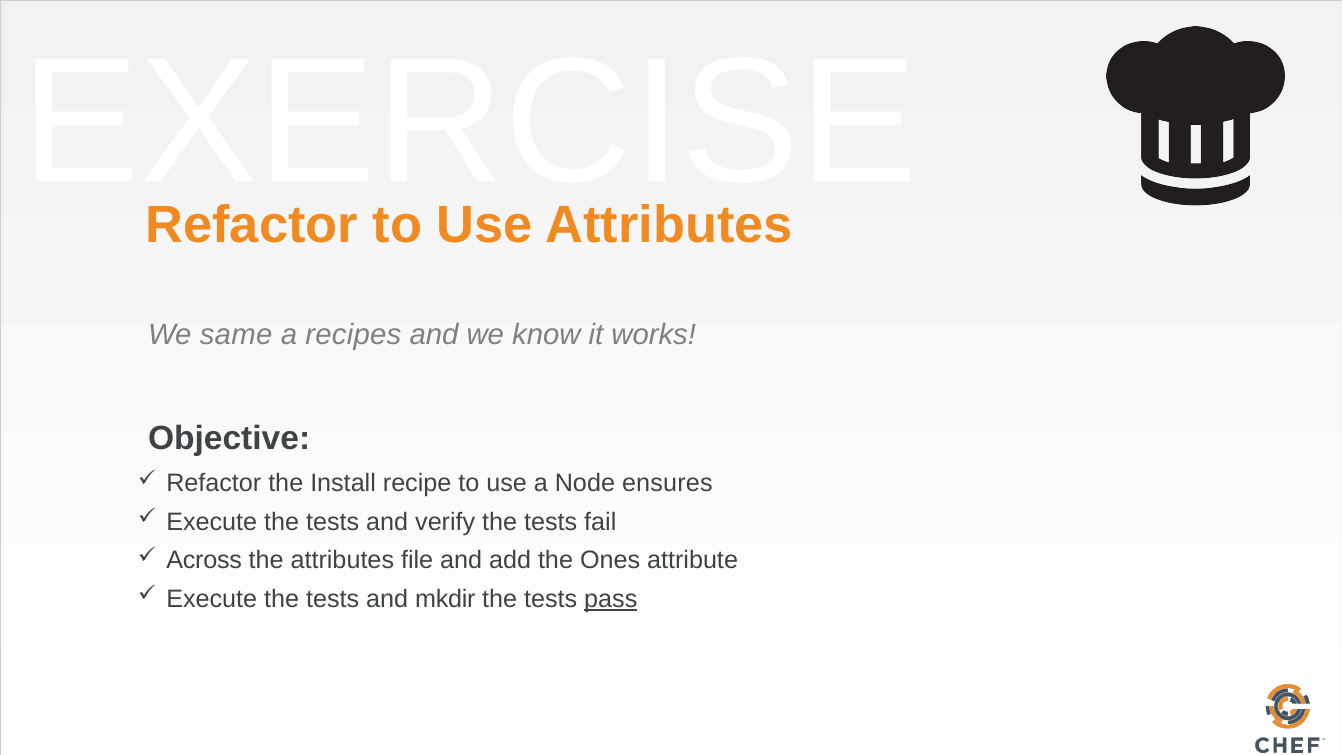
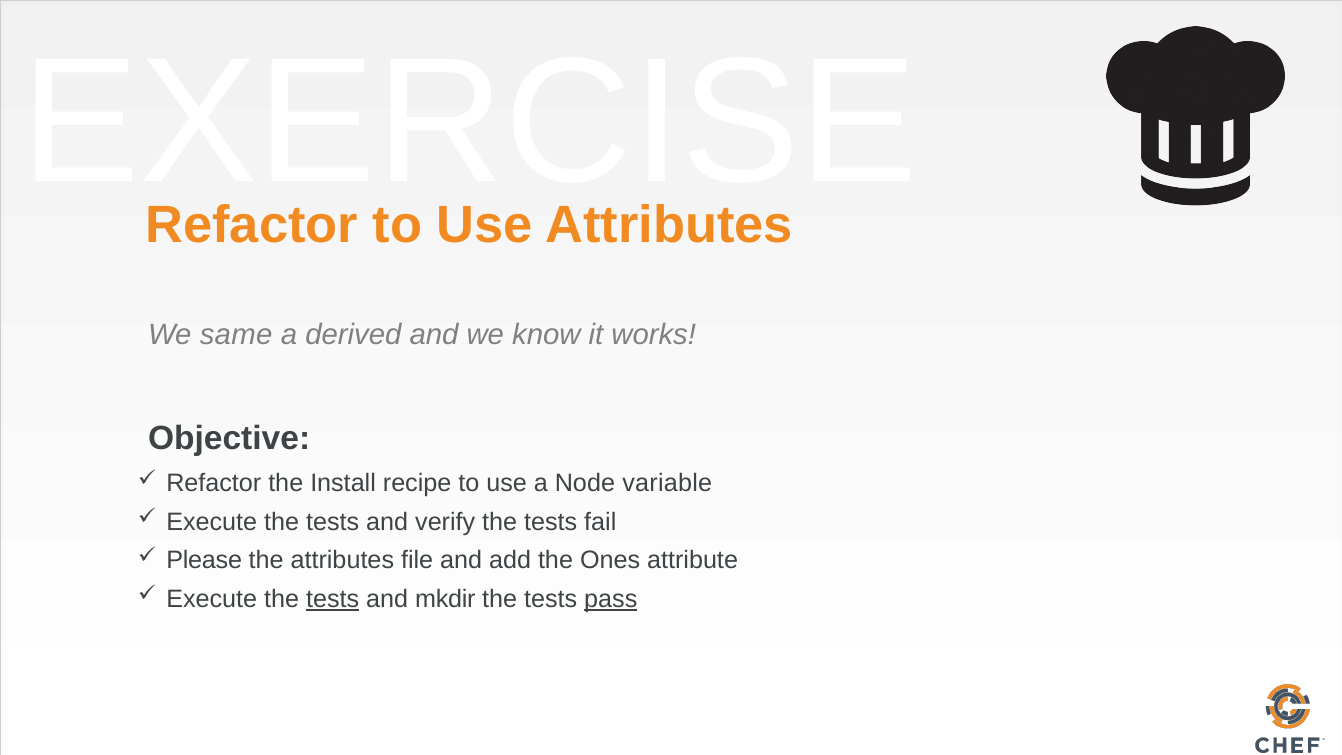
recipes: recipes -> derived
ensures: ensures -> variable
Across: Across -> Please
tests at (333, 599) underline: none -> present
